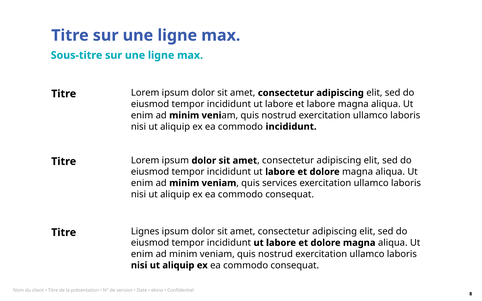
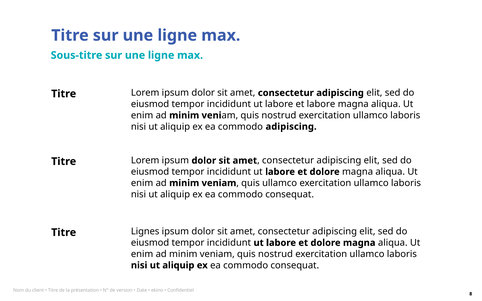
commodo incididunt: incididunt -> adipiscing
quis services: services -> ullamco
